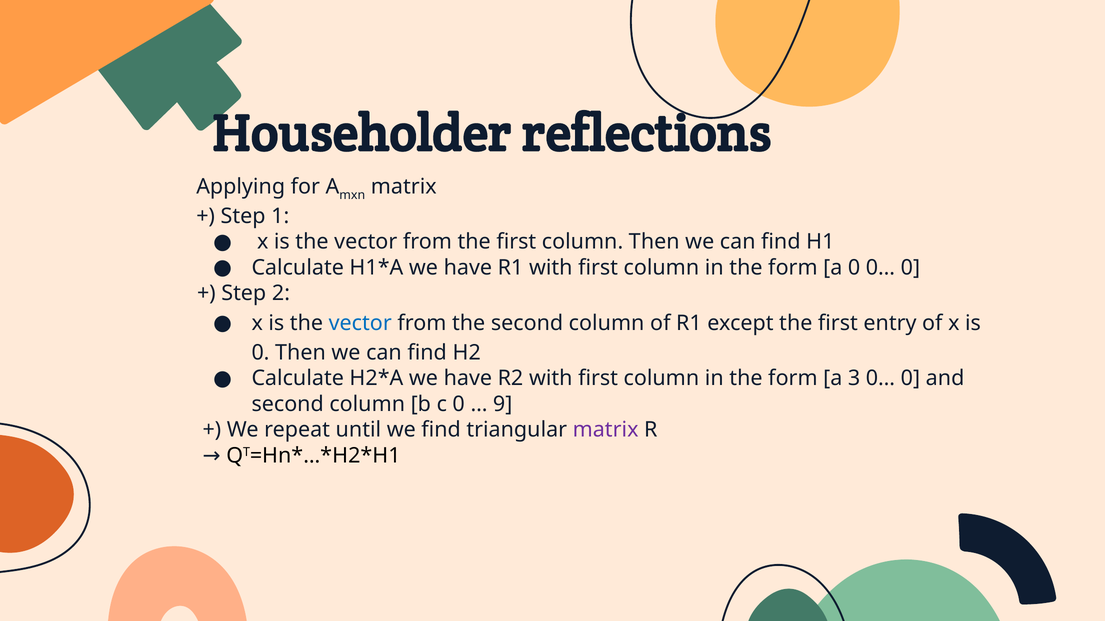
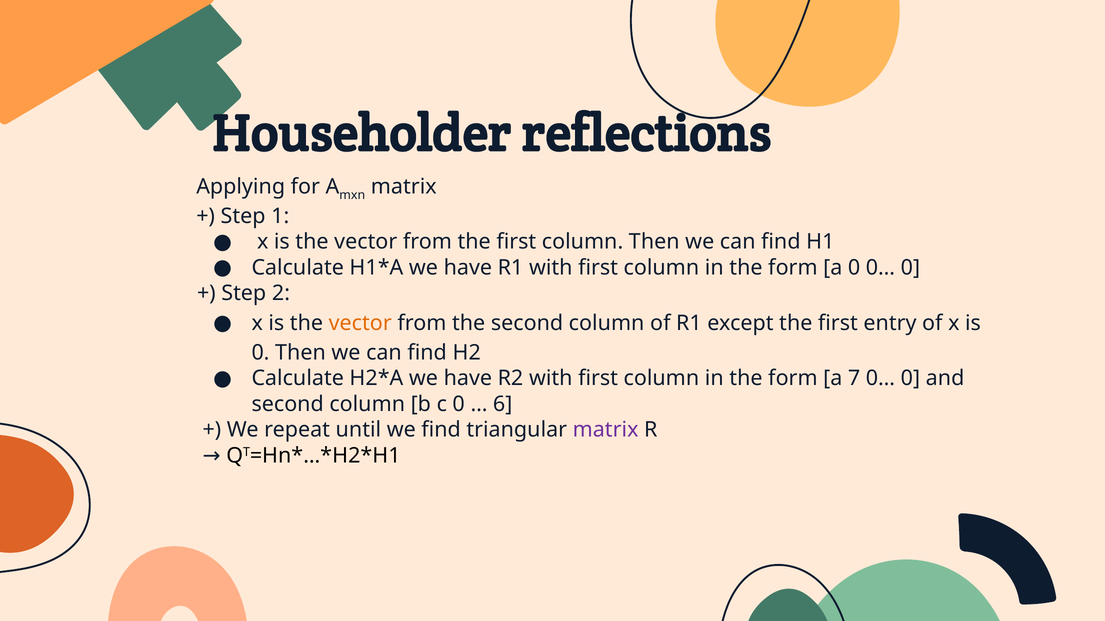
vector at (360, 323) colour: blue -> orange
3: 3 -> 7
9: 9 -> 6
